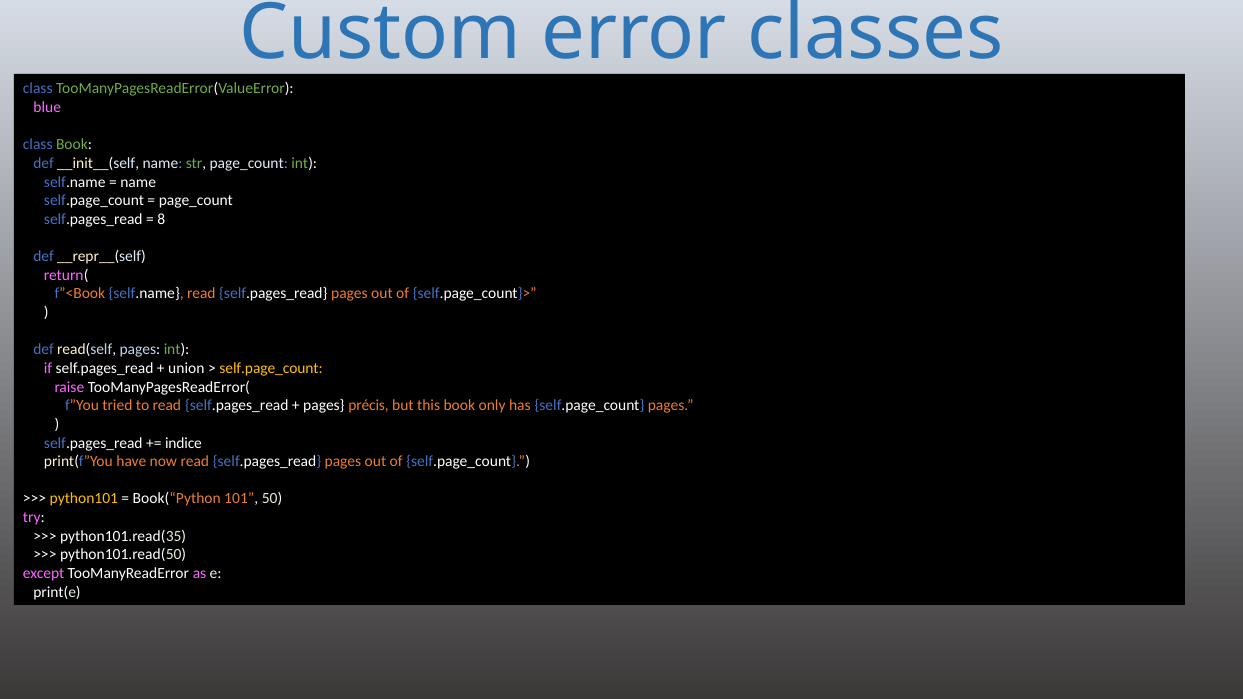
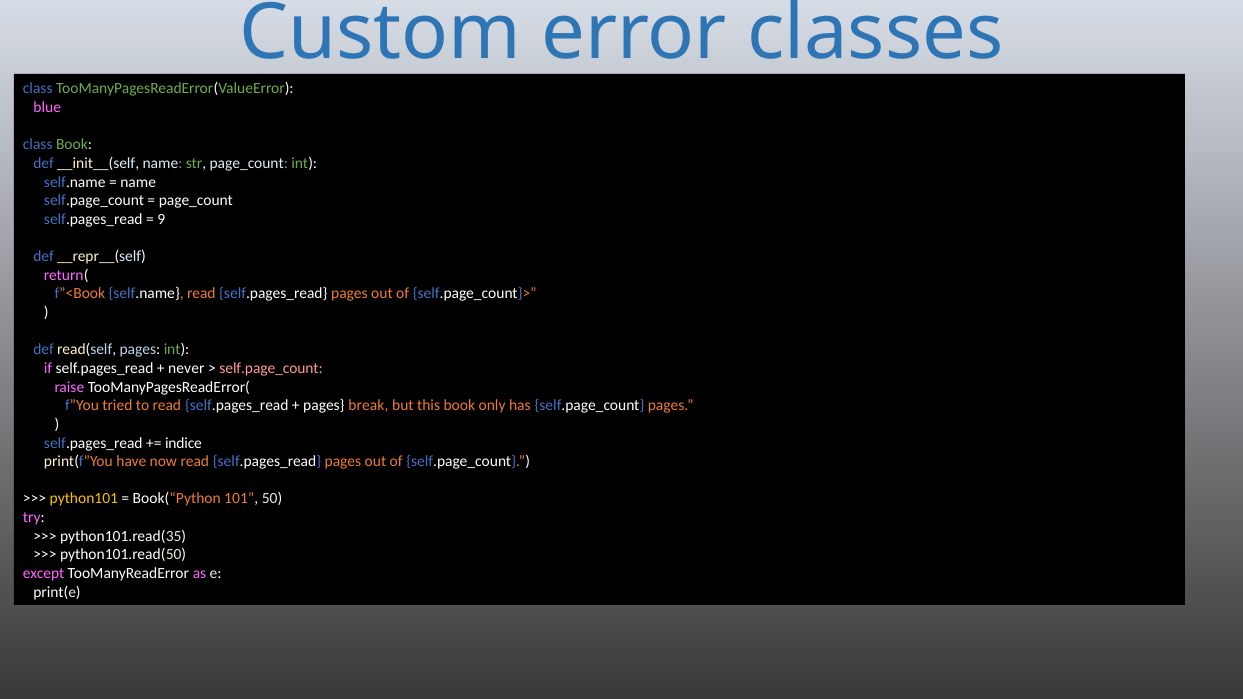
8: 8 -> 9
union: union -> never
self.page_count at (271, 368) colour: yellow -> pink
précis: précis -> break
